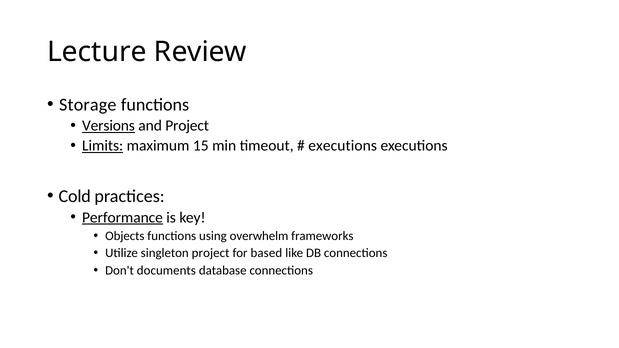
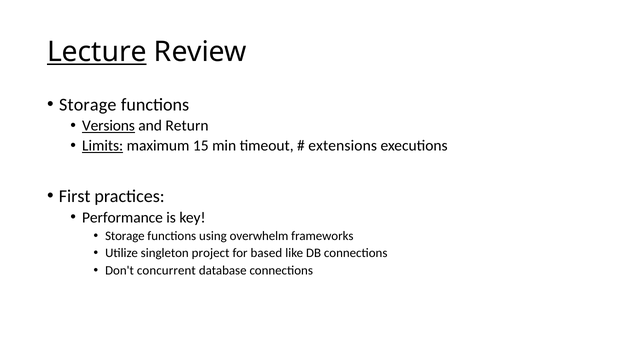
Lecture underline: none -> present
and Project: Project -> Return
executions at (343, 146): executions -> extensions
Cold: Cold -> First
Performance underline: present -> none
Objects at (125, 236): Objects -> Storage
documents: documents -> concurrent
